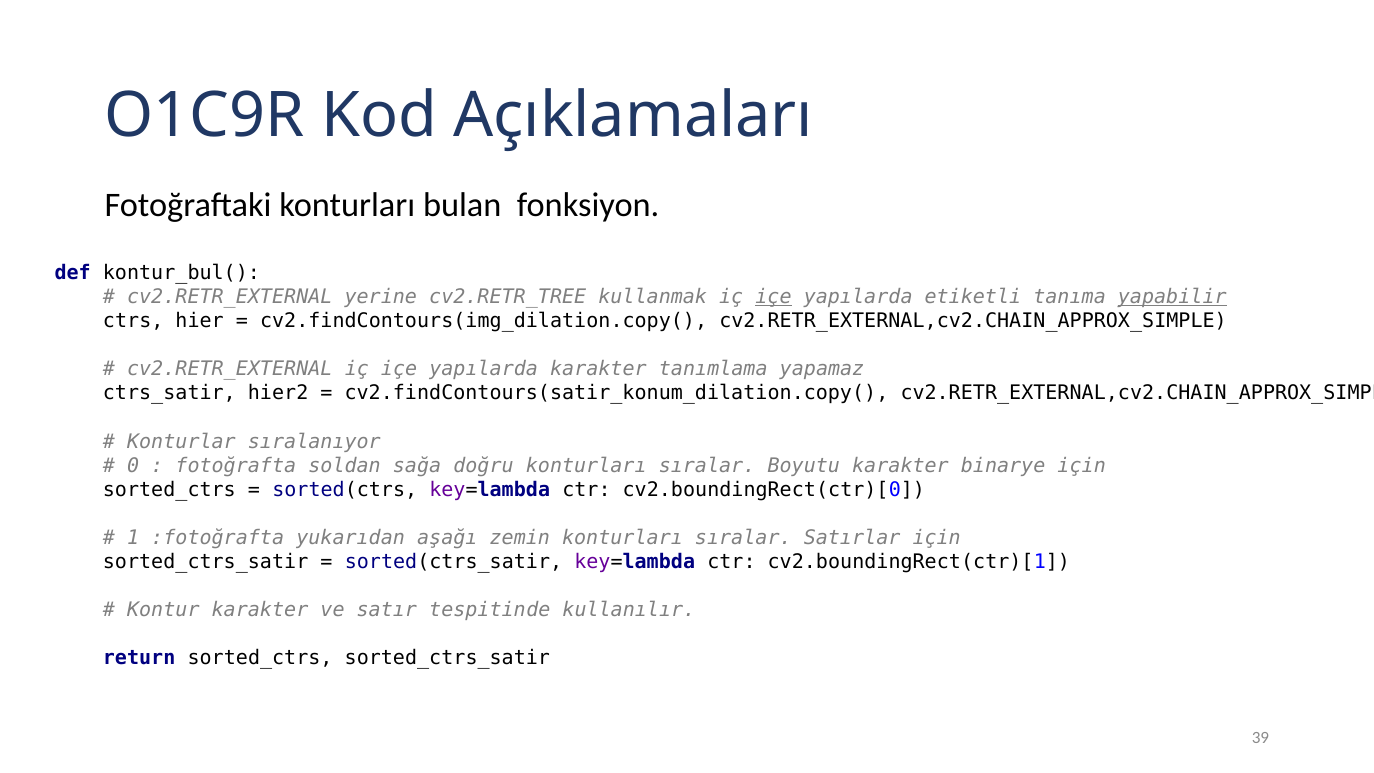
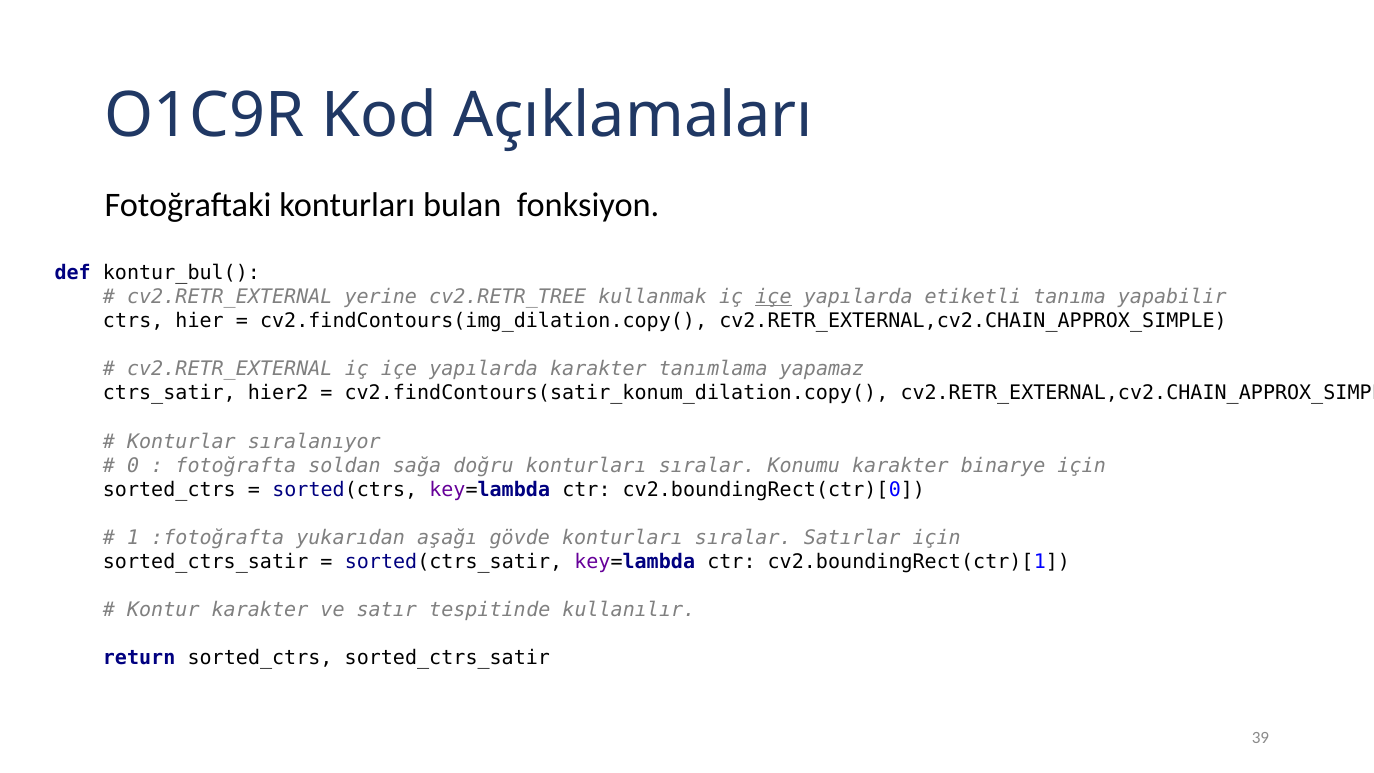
yapabilir underline: present -> none
Boyutu: Boyutu -> Konumu
zemin: zemin -> gövde
